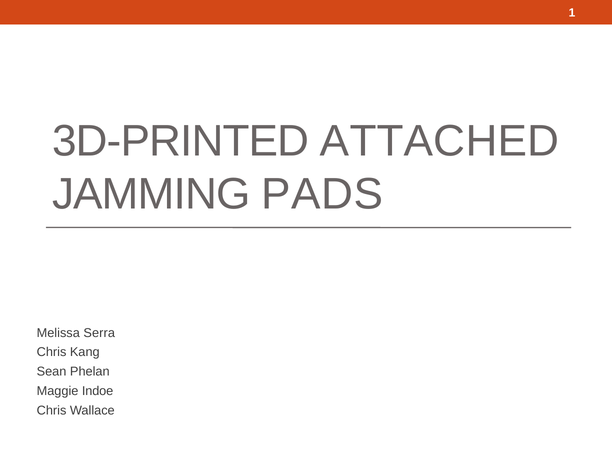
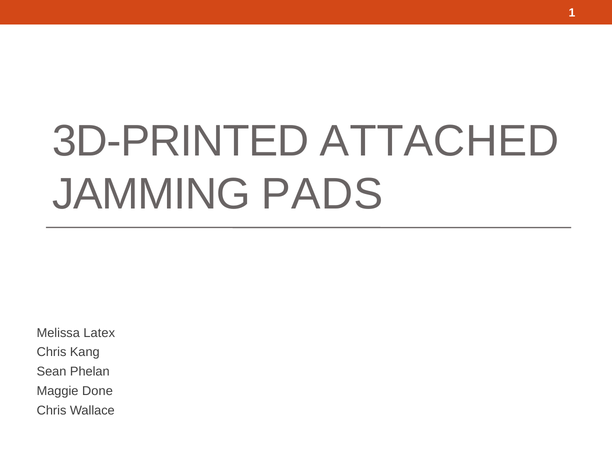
Serra: Serra -> Latex
Indoe: Indoe -> Done
